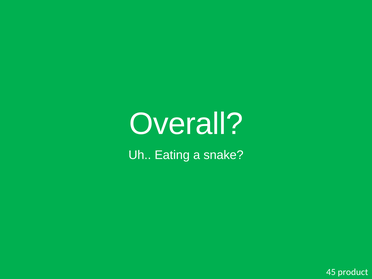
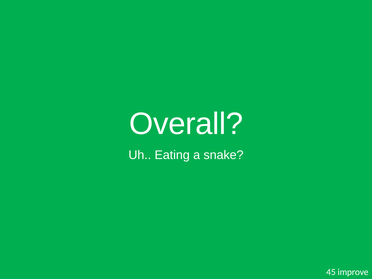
product: product -> improve
